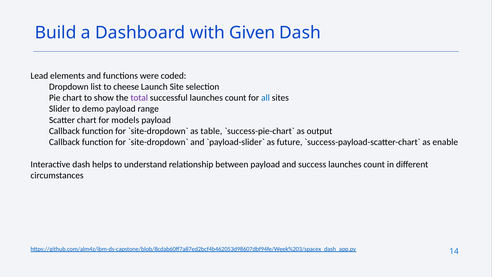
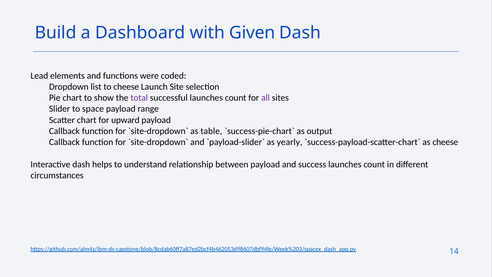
all colour: blue -> purple
demo: demo -> space
models: models -> upward
future: future -> yearly
as enable: enable -> cheese
